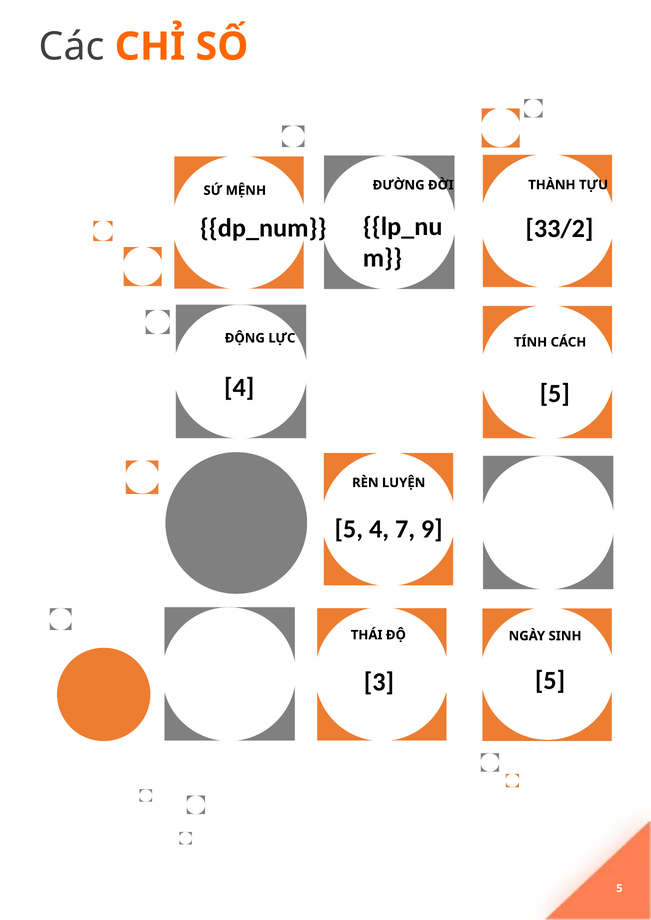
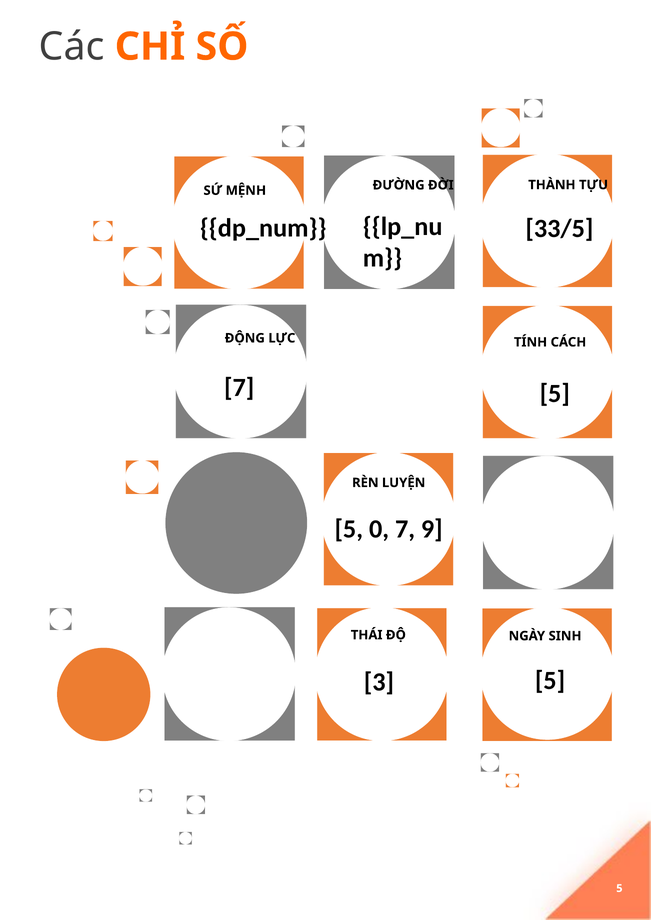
33/2: 33/2 -> 33/5
4 at (239, 388): 4 -> 7
5 4: 4 -> 0
